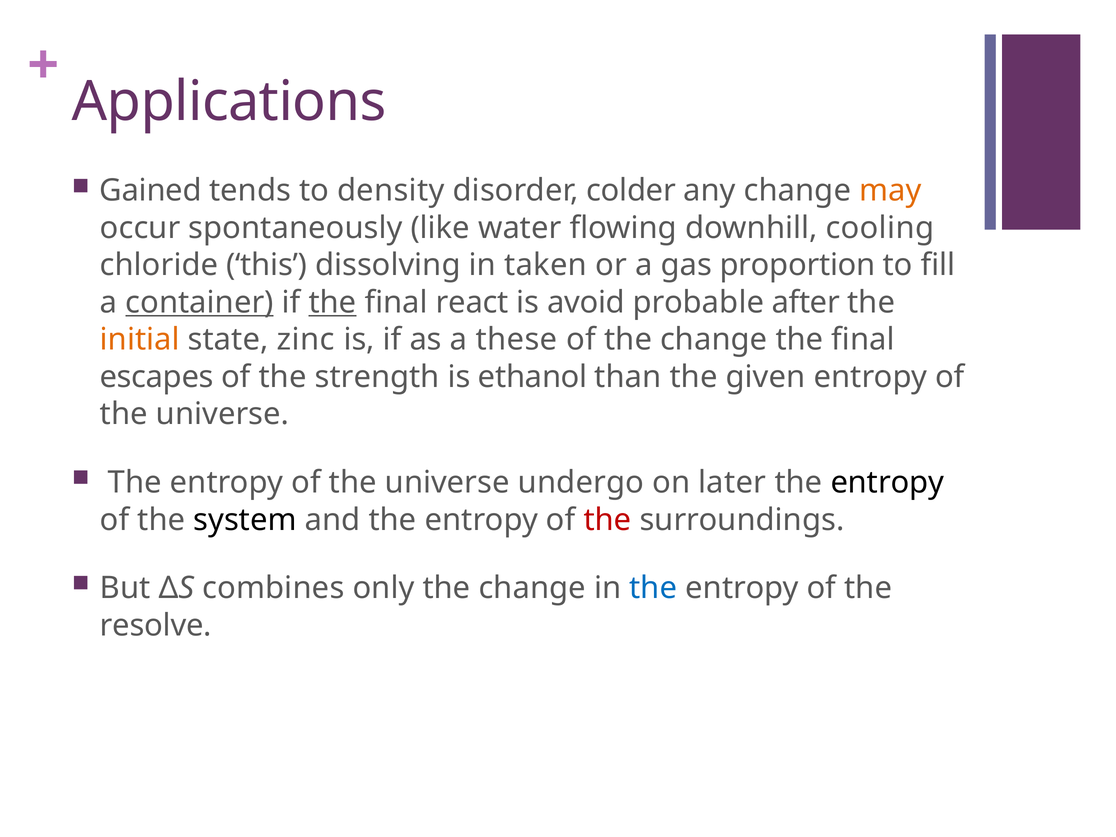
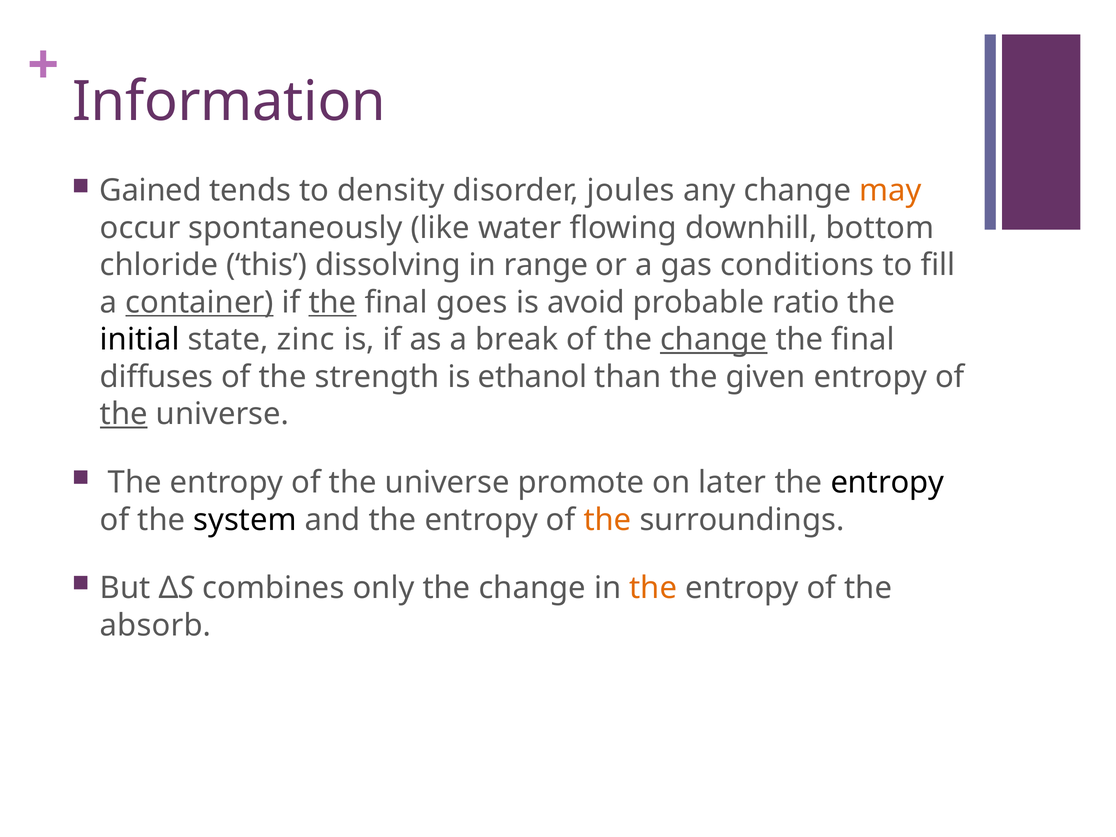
Applications: Applications -> Information
colder: colder -> joules
cooling: cooling -> bottom
taken: taken -> range
proportion: proportion -> conditions
react: react -> goes
after: after -> ratio
initial colour: orange -> black
these: these -> break
change at (714, 340) underline: none -> present
escapes: escapes -> diffuses
the at (124, 414) underline: none -> present
undergo: undergo -> promote
the at (608, 520) colour: red -> orange
the at (653, 588) colour: blue -> orange
resolve: resolve -> absorb
